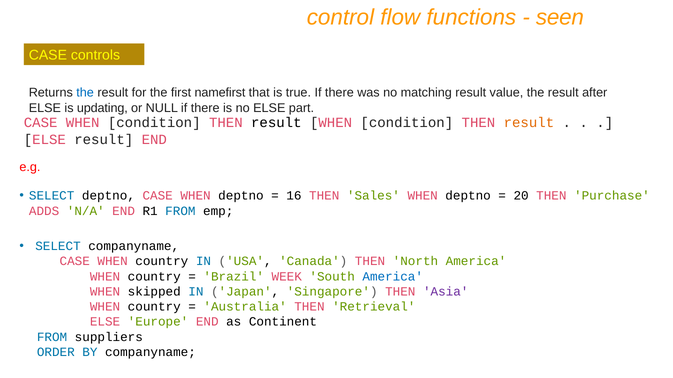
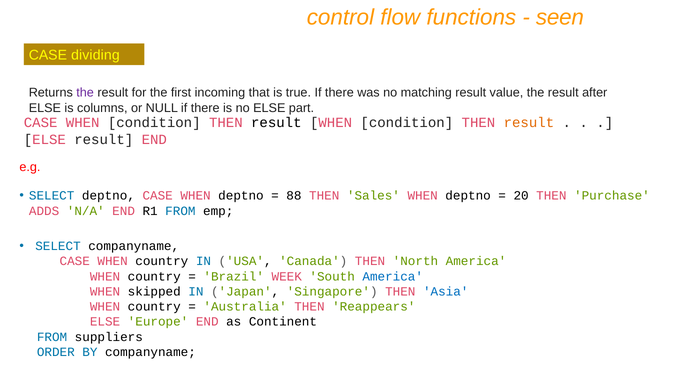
controls: controls -> dividing
the at (85, 93) colour: blue -> purple
namefirst: namefirst -> incoming
updating: updating -> columns
16: 16 -> 88
Asia colour: purple -> blue
Retrieval: Retrieval -> Reappears
